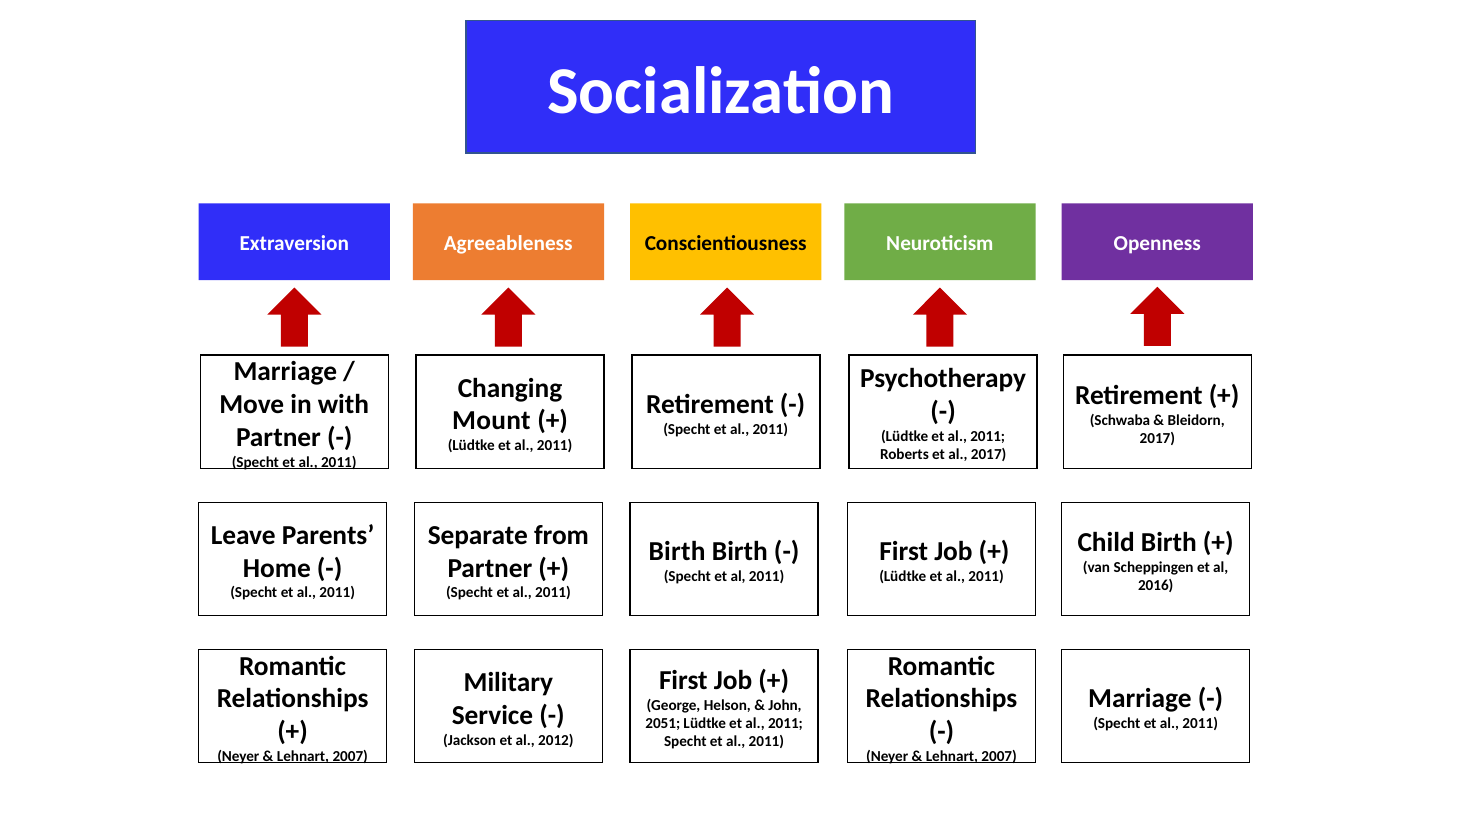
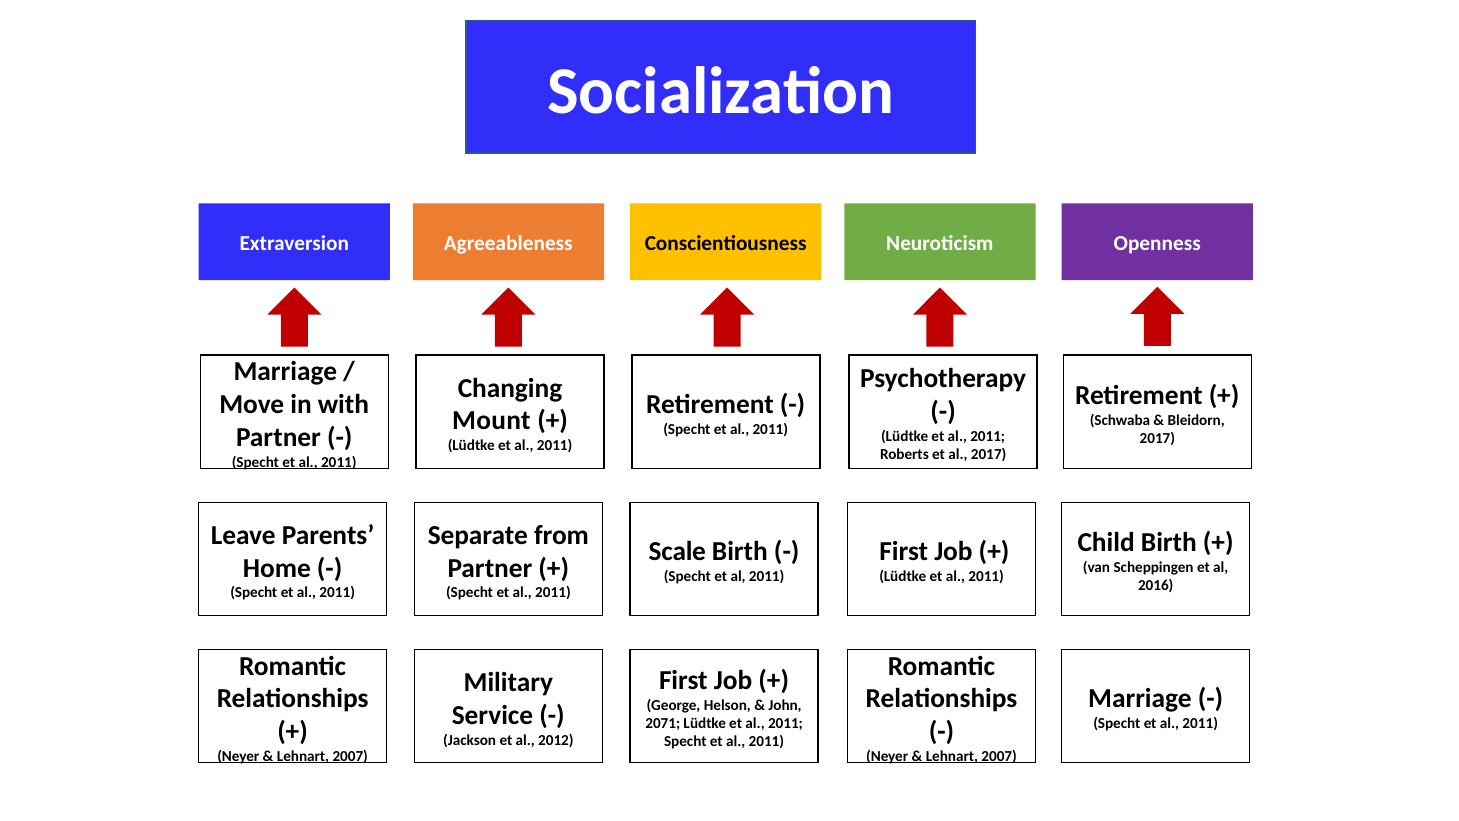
Birth at (677, 551): Birth -> Scale
2051: 2051 -> 2071
